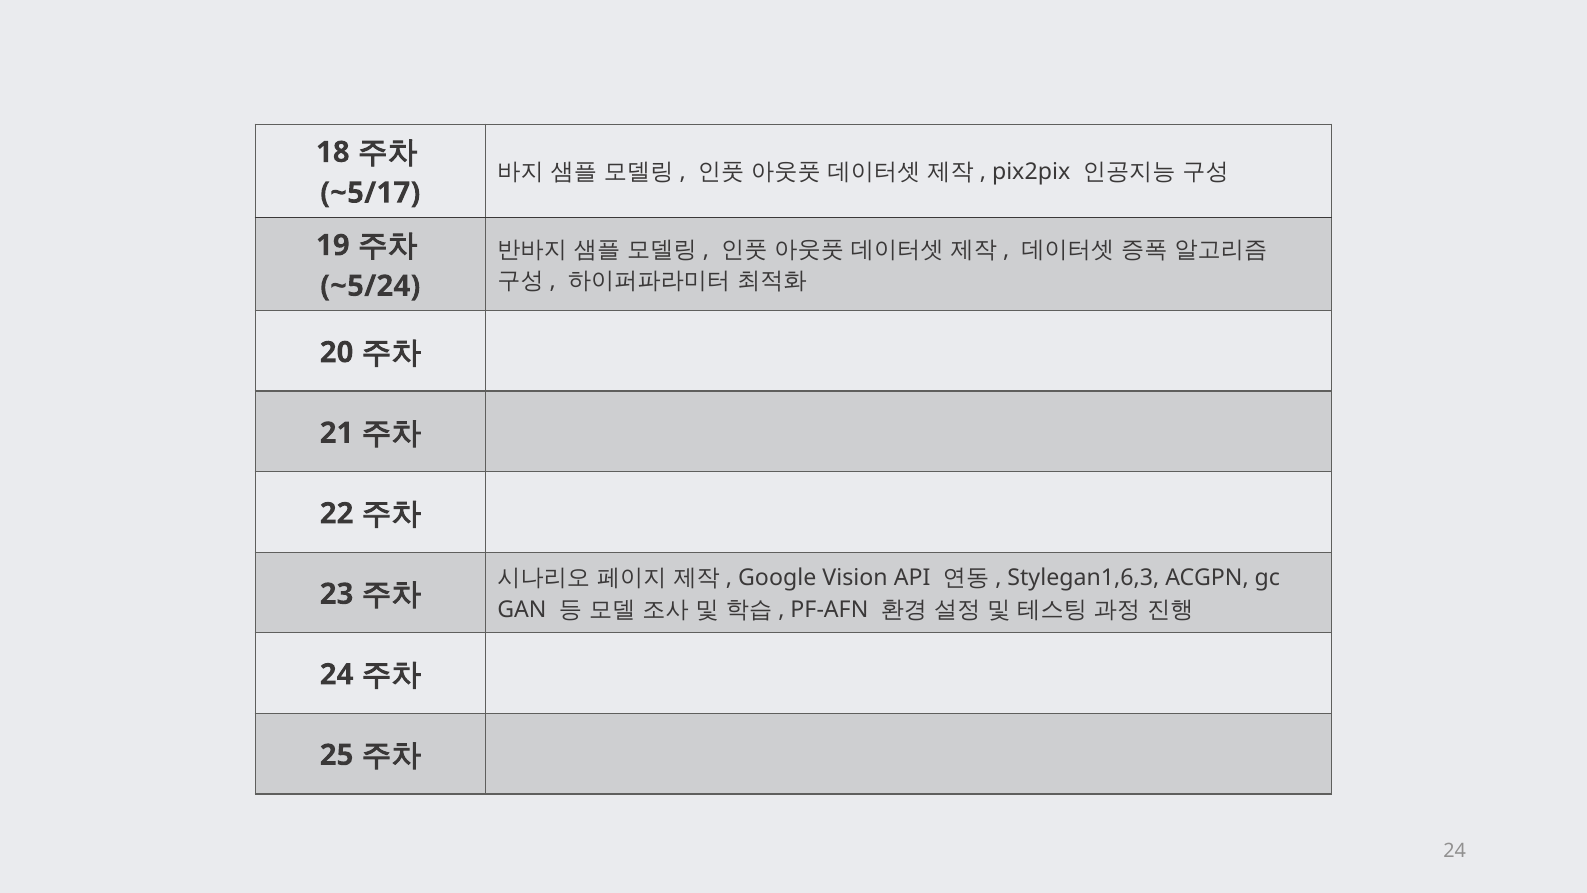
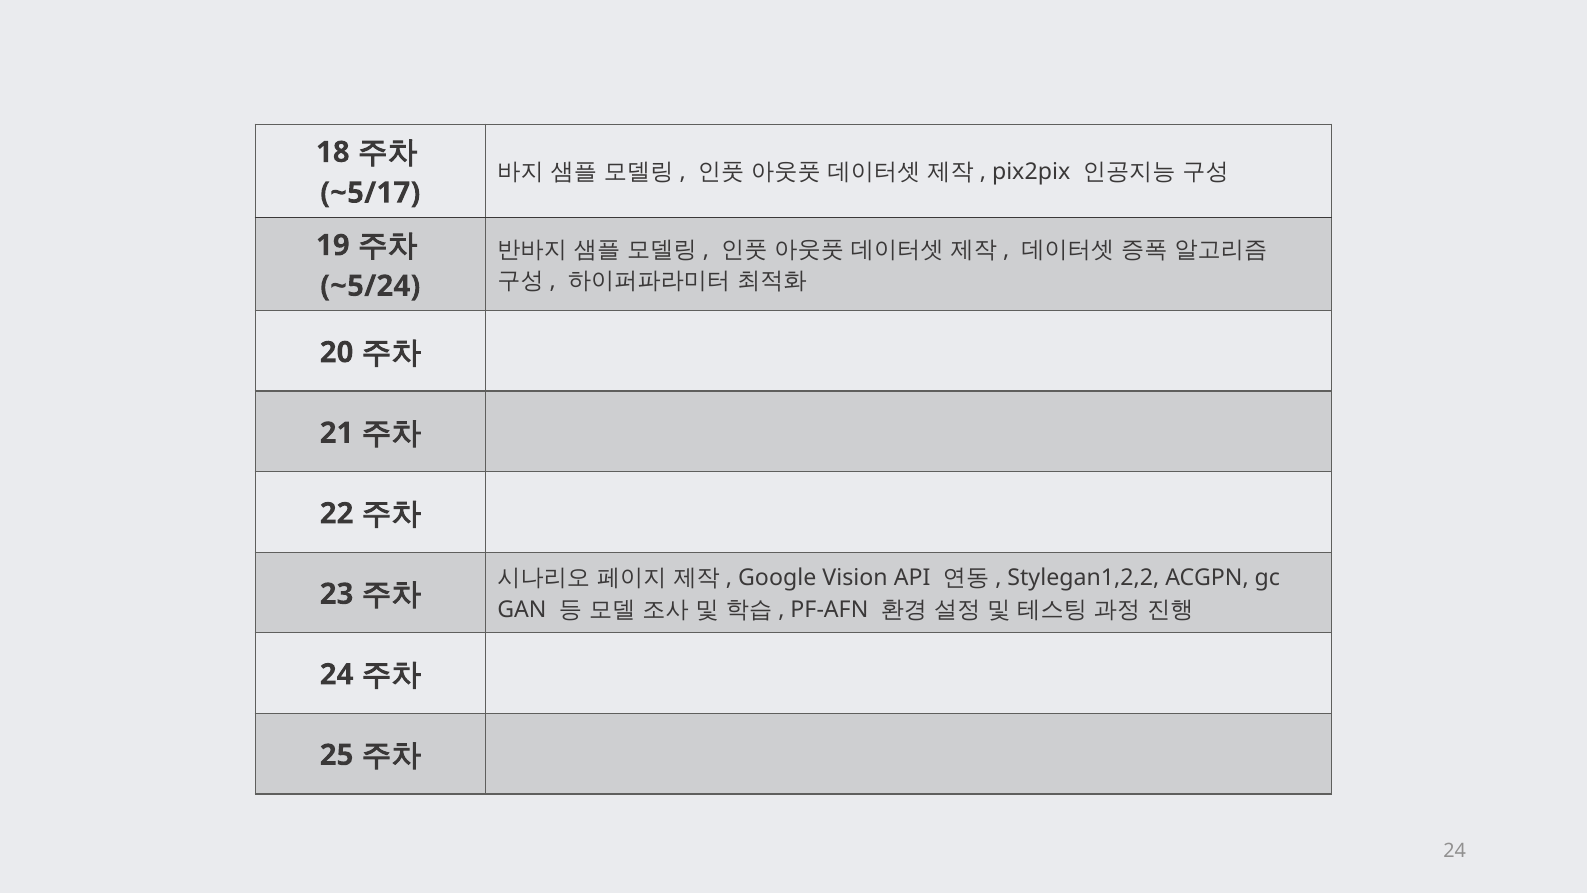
Stylegan1,6,3: Stylegan1,6,3 -> Stylegan1,2,2
